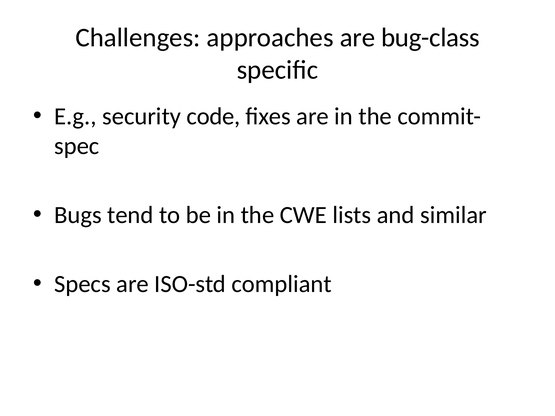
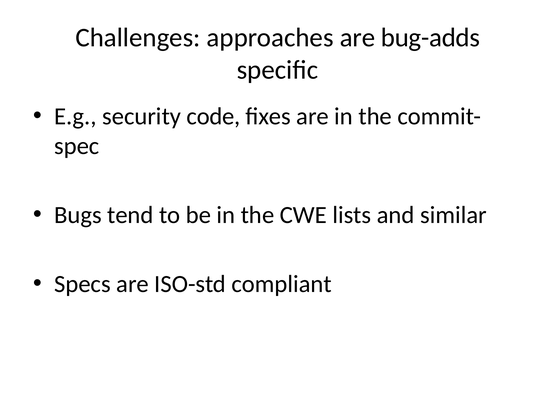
bug-class: bug-class -> bug-adds
